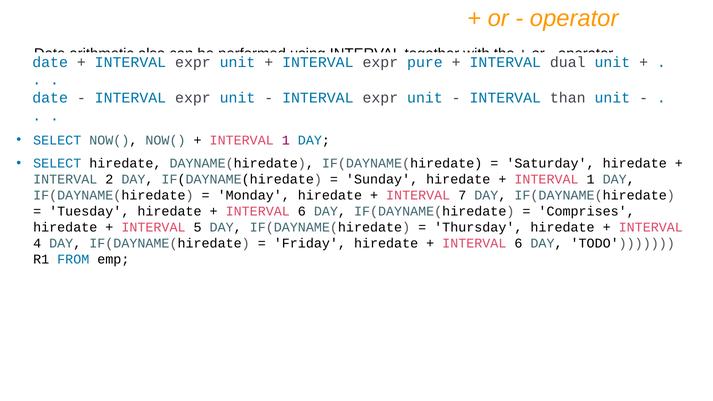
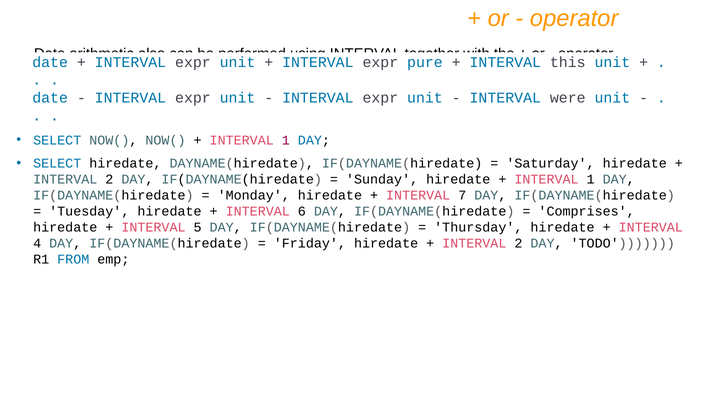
dual: dual -> this
than: than -> were
6 at (518, 244): 6 -> 2
